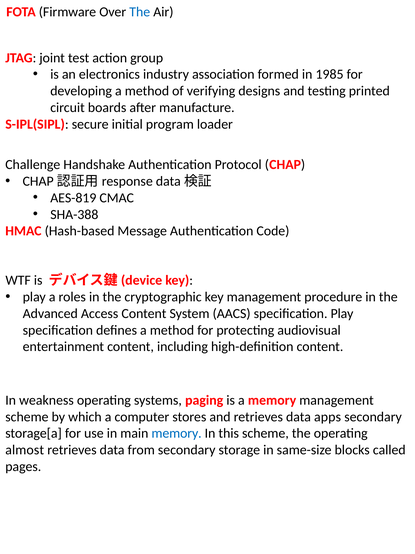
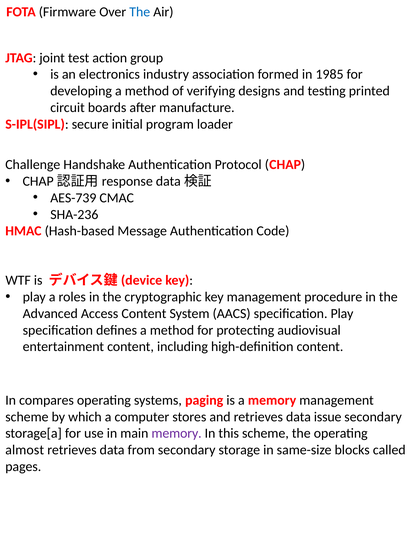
AES-819: AES-819 -> AES-739
SHA-388: SHA-388 -> SHA-236
weakness: weakness -> compares
apps: apps -> issue
memory at (177, 433) colour: blue -> purple
